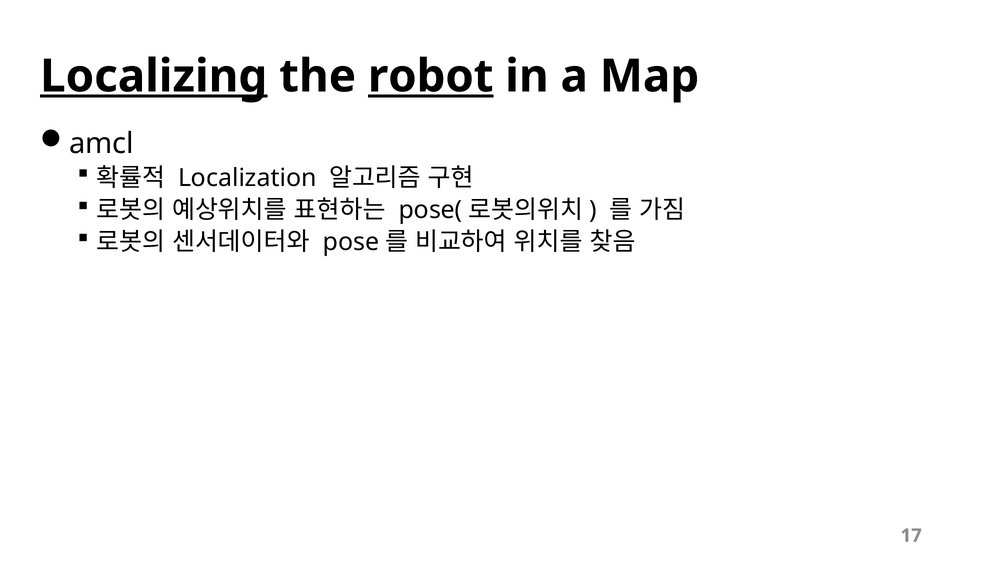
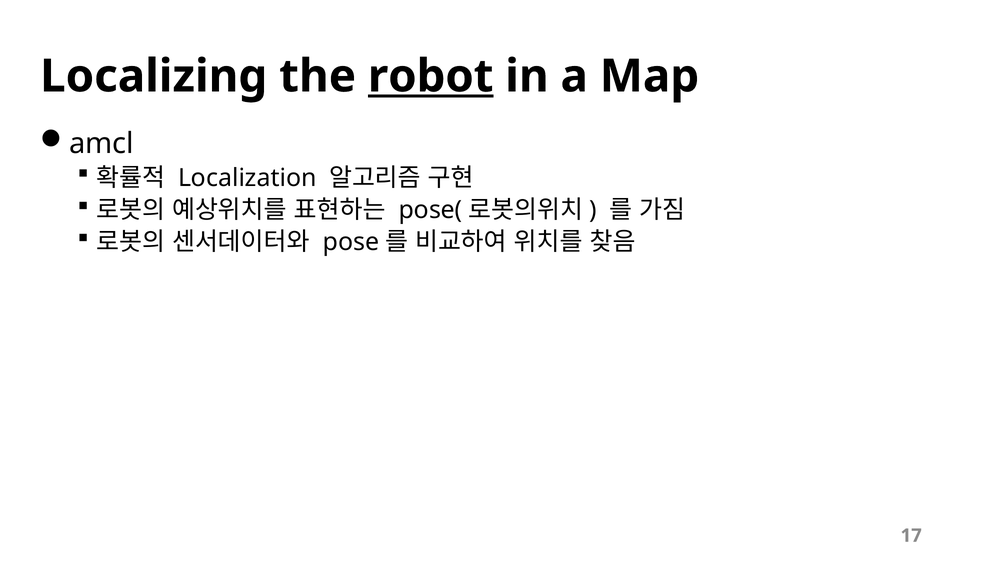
Localizing underline: present -> none
